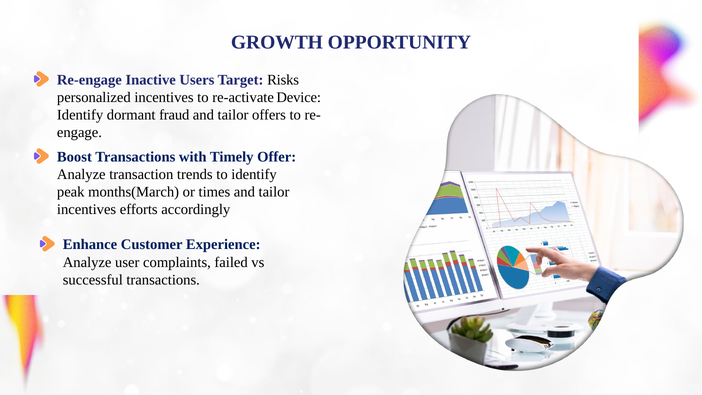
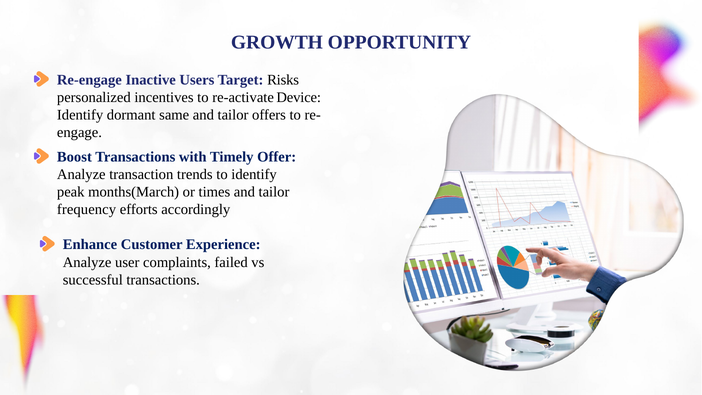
fraud: fraud -> same
incentives at (87, 210): incentives -> frequency
